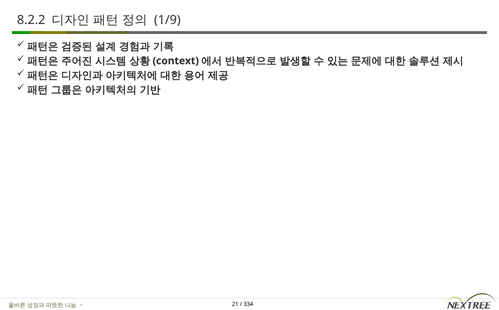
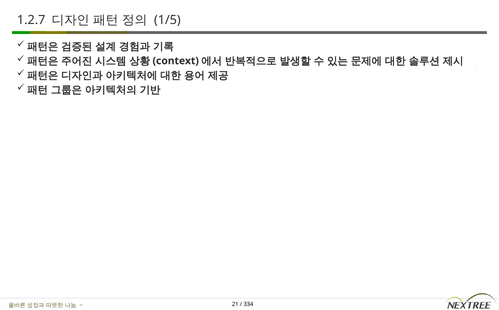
8.2.2: 8.2.2 -> 1.2.7
1/9: 1/9 -> 1/5
